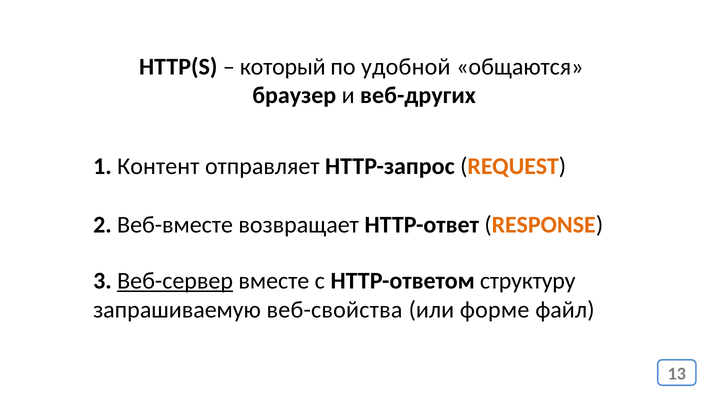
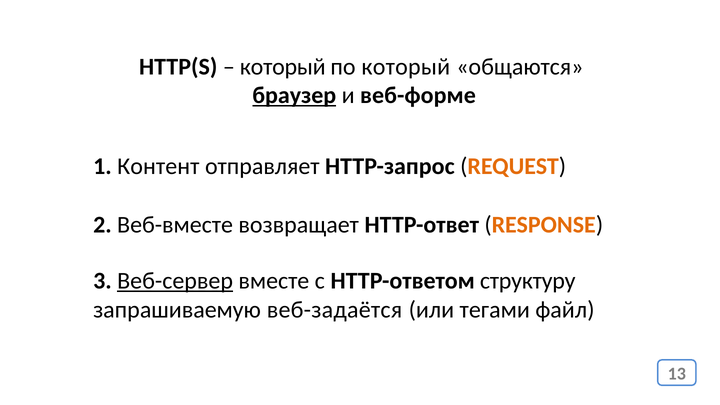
по удобной: удобной -> который
браузер underline: none -> present
веб-других: веб-других -> веб-форме
веб-свойства: веб-свойства -> веб-задаётся
форме: форме -> тегами
